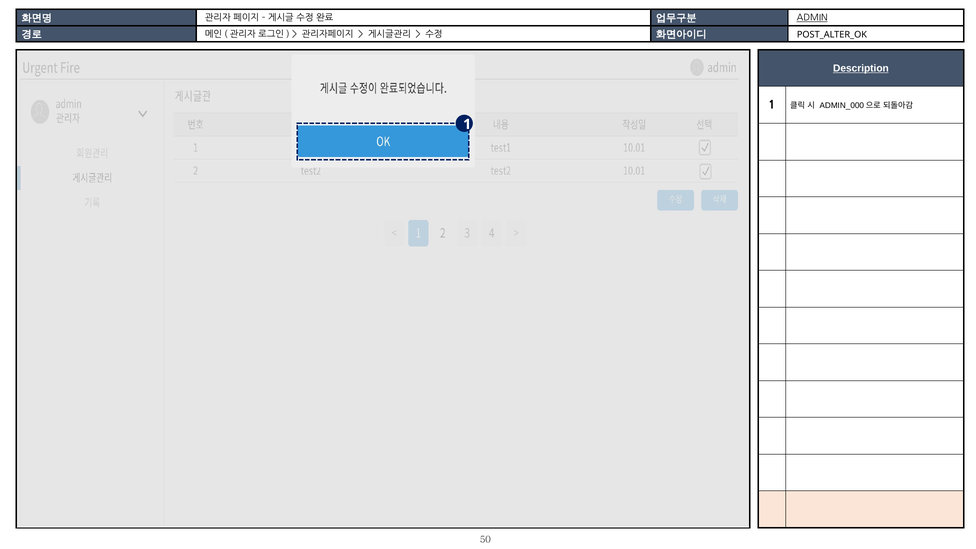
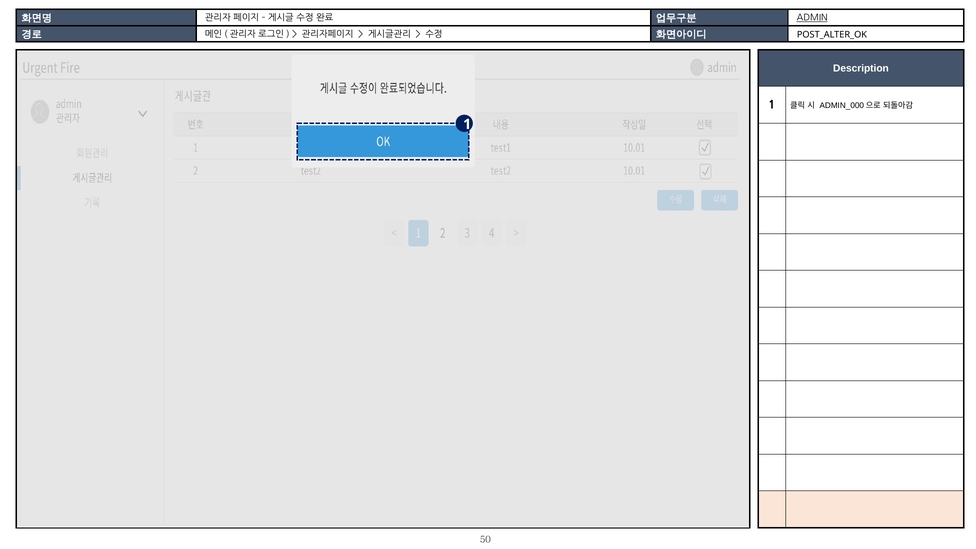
Description underline: present -> none
